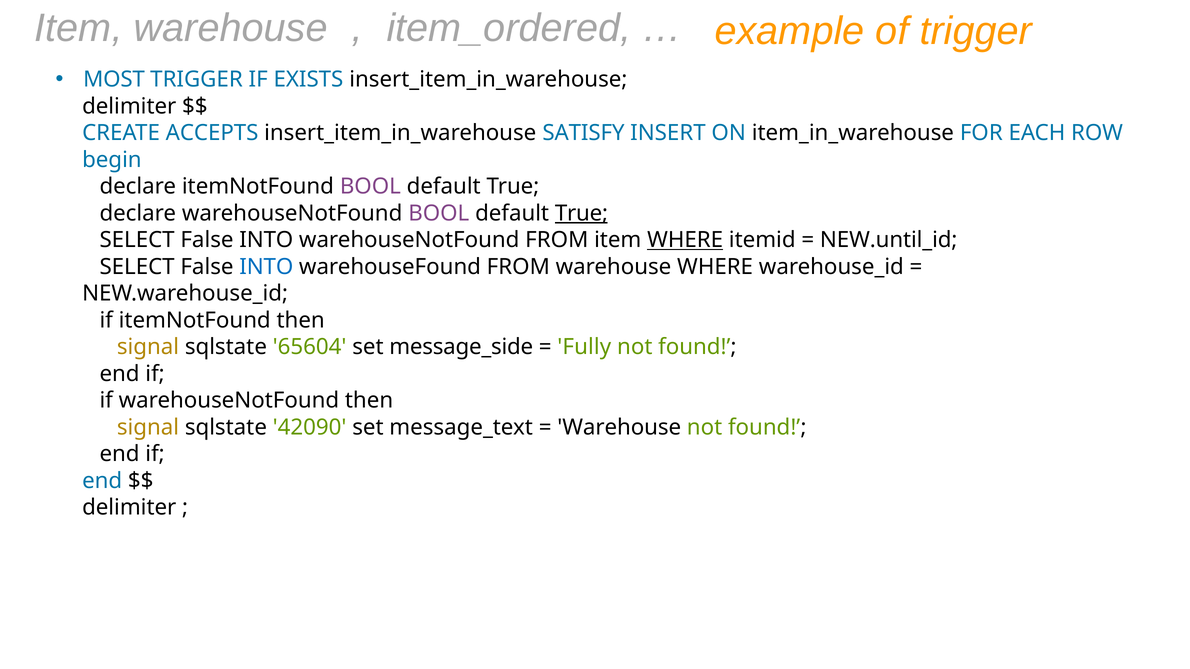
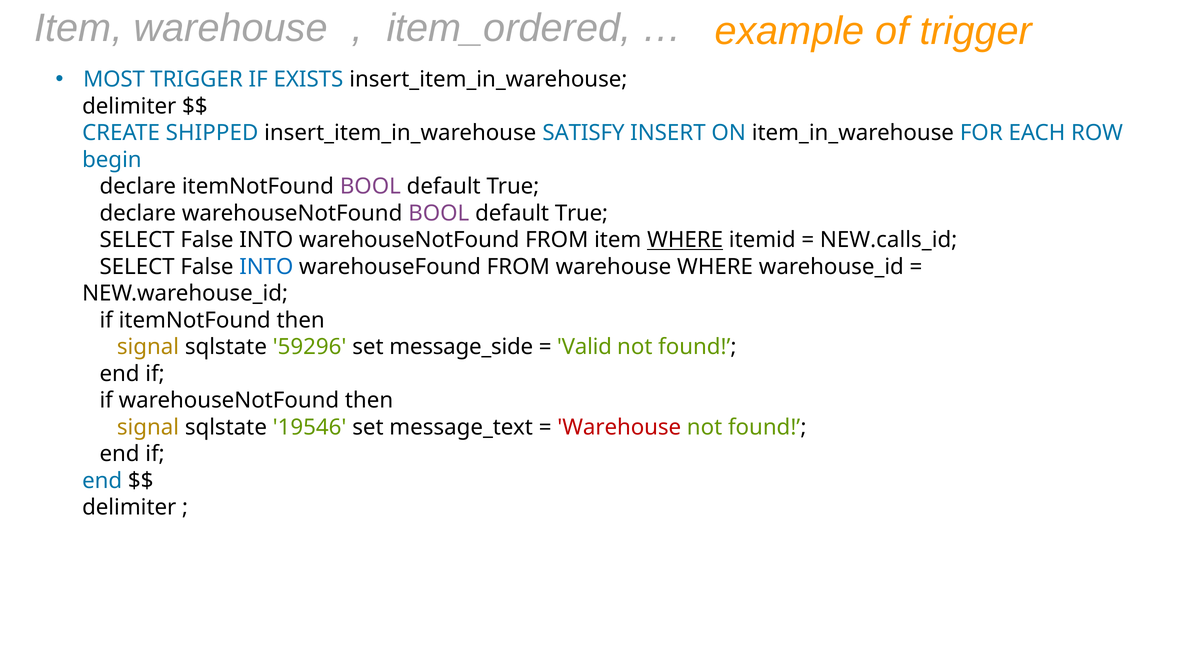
ACCEPTS: ACCEPTS -> SHIPPED
True at (581, 213) underline: present -> none
NEW.until_id: NEW.until_id -> NEW.calls_id
65604: 65604 -> 59296
Fully: Fully -> Valid
42090: 42090 -> 19546
Warehouse at (619, 427) colour: black -> red
